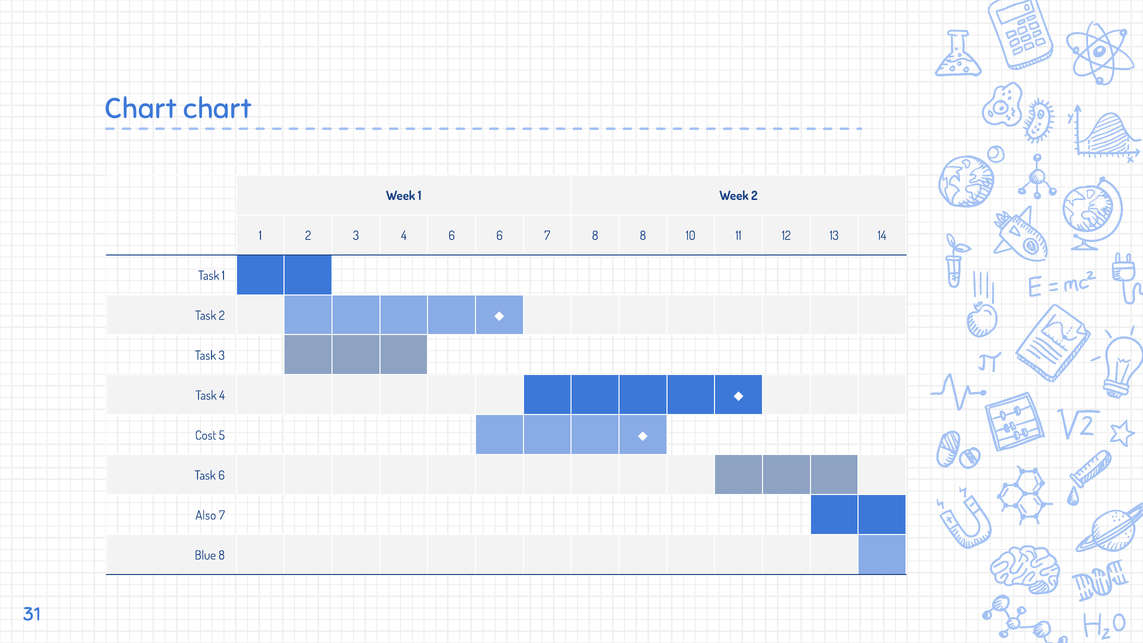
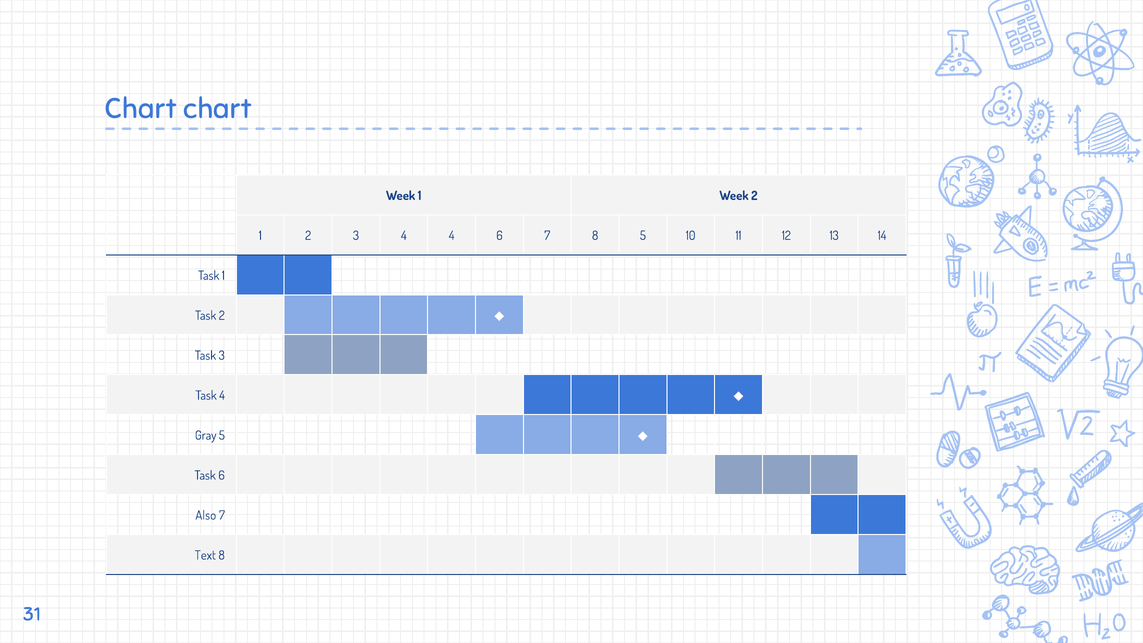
4 6: 6 -> 4
8 8: 8 -> 5
Cost: Cost -> Gray
Blue: Blue -> Text
